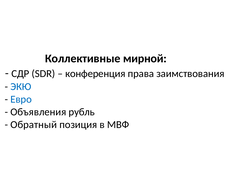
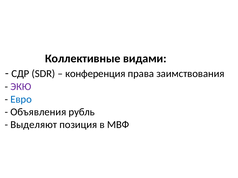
мирной: мирной -> видами
ЭКЮ colour: blue -> purple
Обратный: Обратный -> Выделяют
